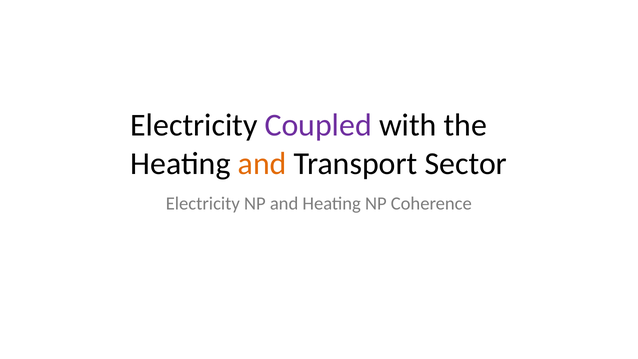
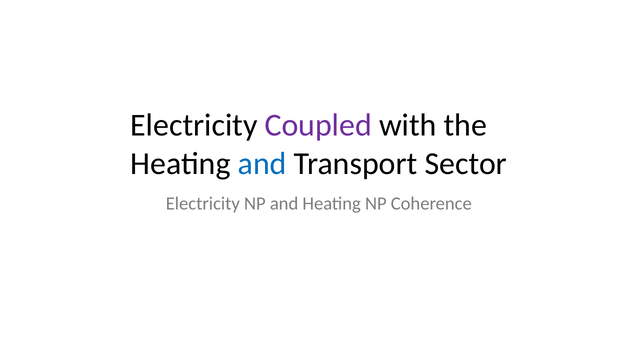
and at (262, 164) colour: orange -> blue
